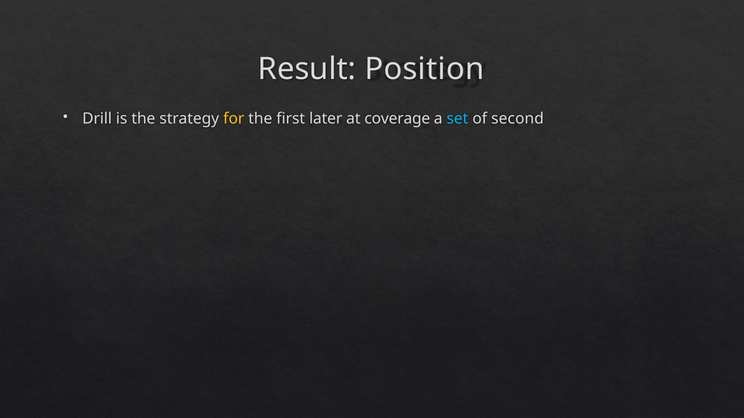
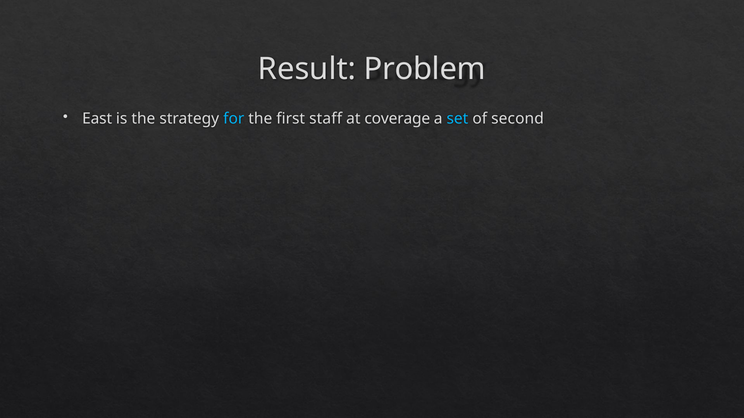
Position: Position -> Problem
Drill: Drill -> East
for colour: yellow -> light blue
later: later -> staff
